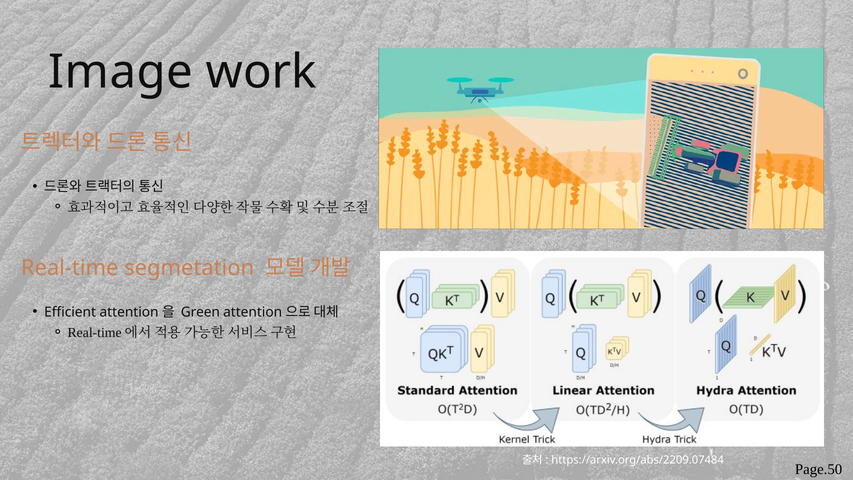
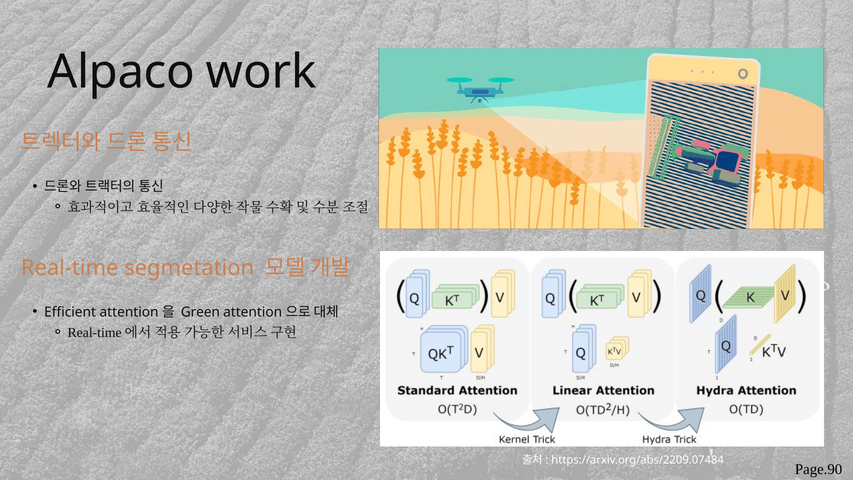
Image: Image -> Alpaco
Page.50: Page.50 -> Page.90
